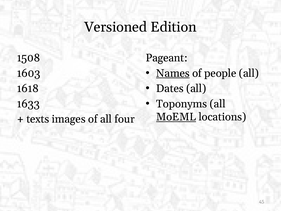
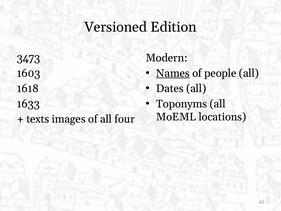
1508: 1508 -> 3473
Pageant: Pageant -> Modern
MoEML underline: present -> none
